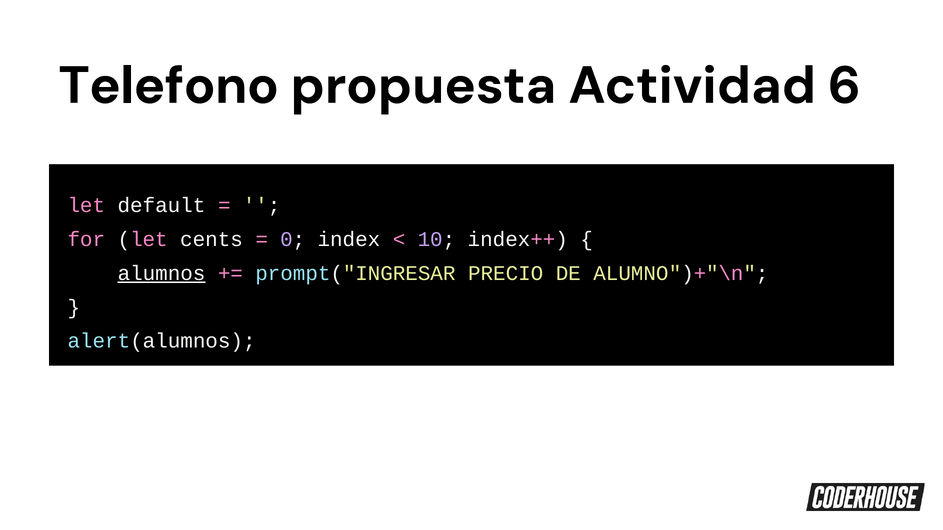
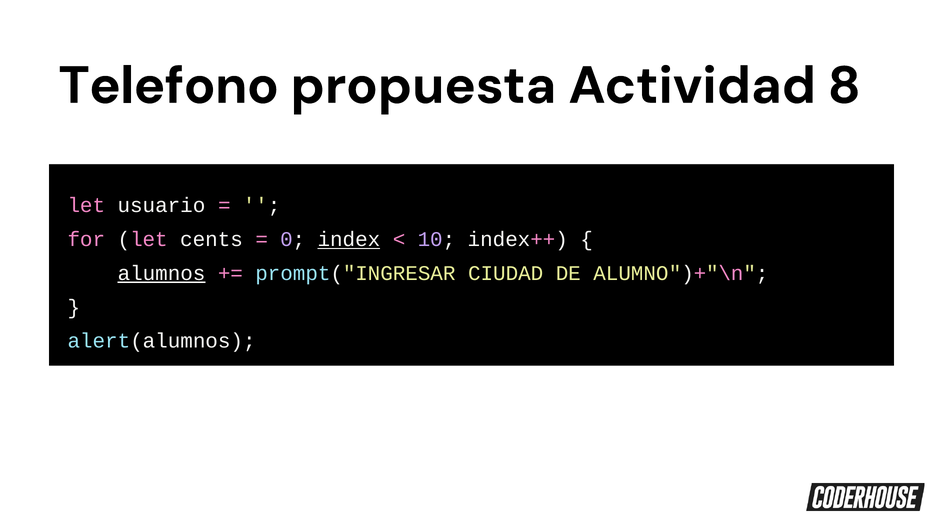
6: 6 -> 8
default: default -> usuario
index underline: none -> present
PRECIO: PRECIO -> CIUDAD
